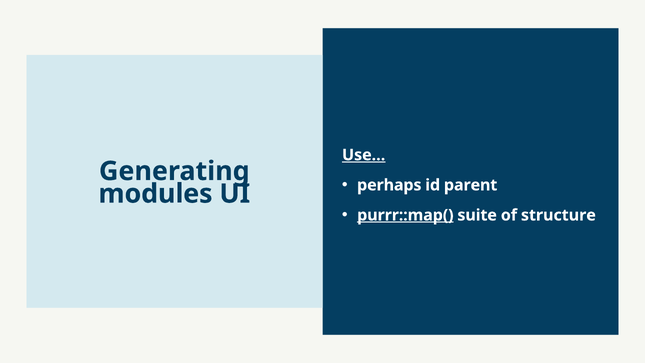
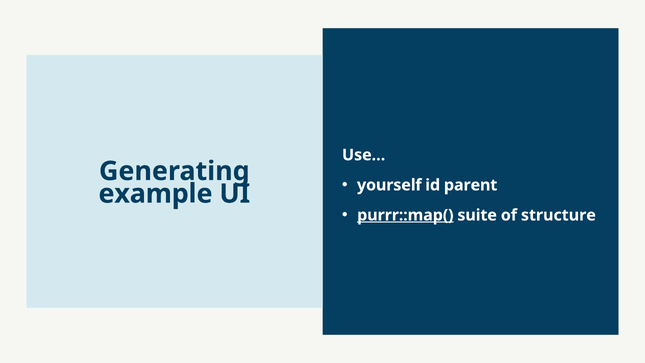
Use… underline: present -> none
perhaps: perhaps -> yourself
modules: modules -> example
